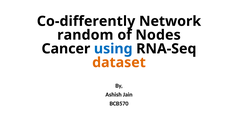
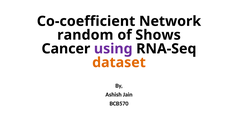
Co-differently: Co-differently -> Co-coefficient
Nodes: Nodes -> Shows
using colour: blue -> purple
